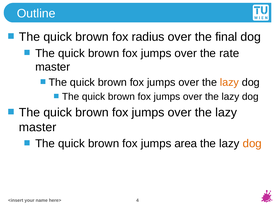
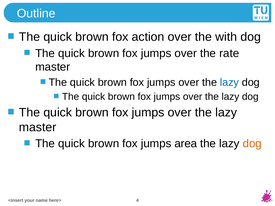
radius: radius -> action
final: final -> with
lazy at (229, 82) colour: orange -> blue
